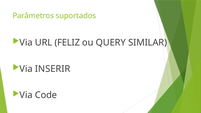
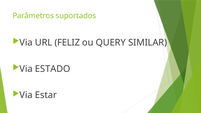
INSERIR: INSERIR -> ESTADO
Code: Code -> Estar
